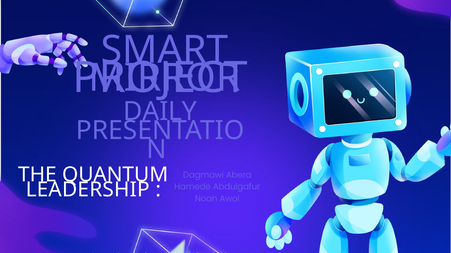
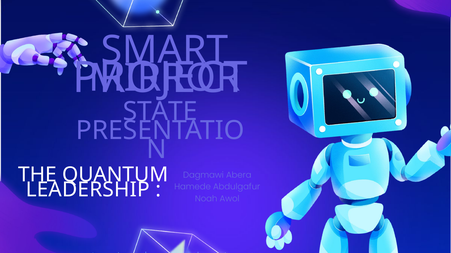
DAILY: DAILY -> STATE
